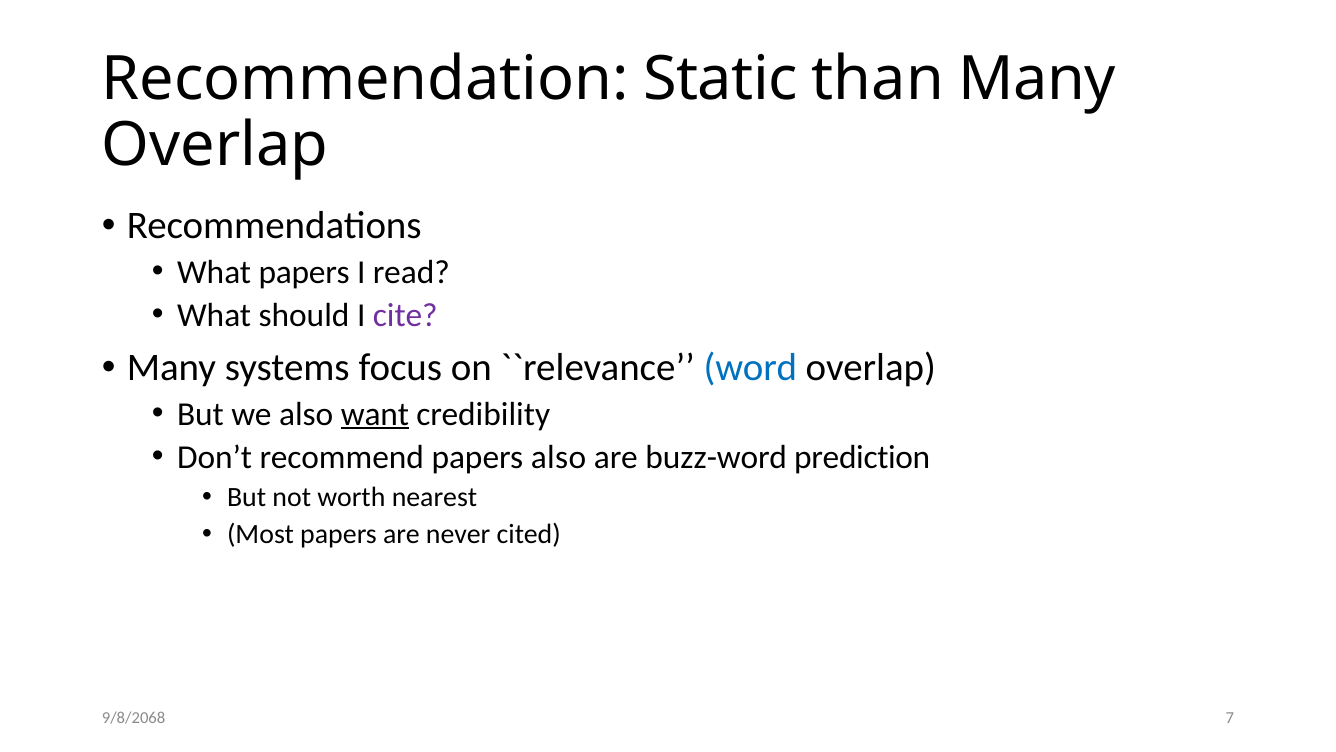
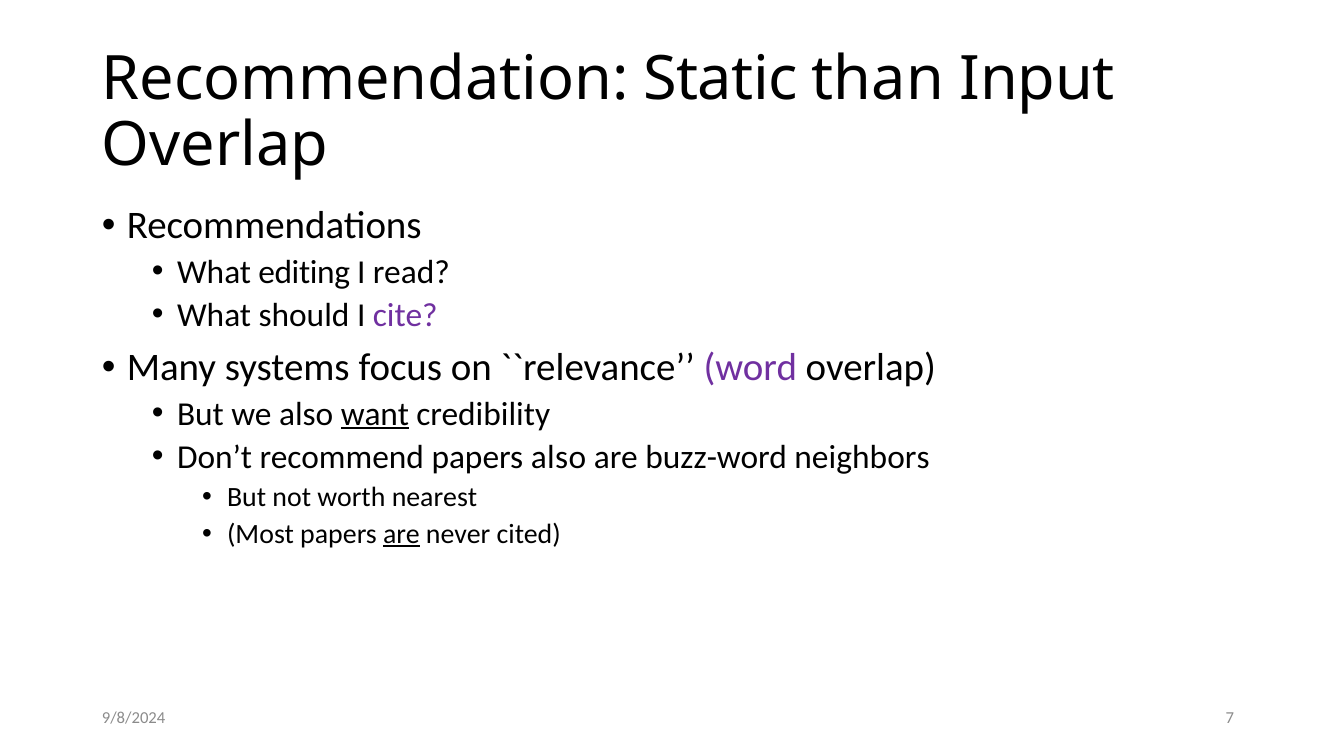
than Many: Many -> Input
What papers: papers -> editing
word colour: blue -> purple
prediction: prediction -> neighbors
are at (401, 534) underline: none -> present
9/8/2068: 9/8/2068 -> 9/8/2024
